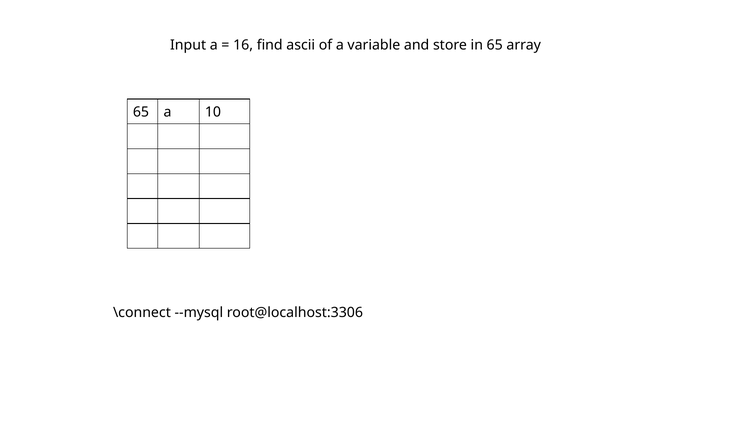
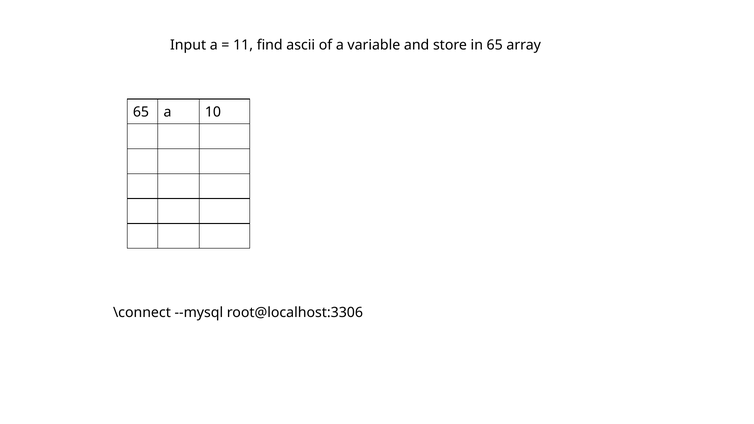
16: 16 -> 11
